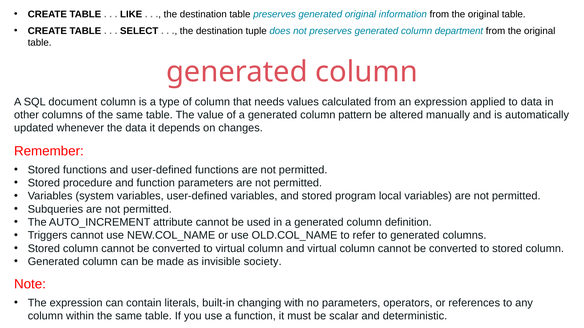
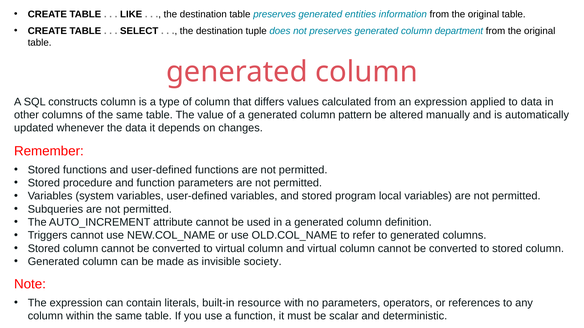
generated original: original -> entities
document: document -> constructs
needs: needs -> differs
changing: changing -> resource
